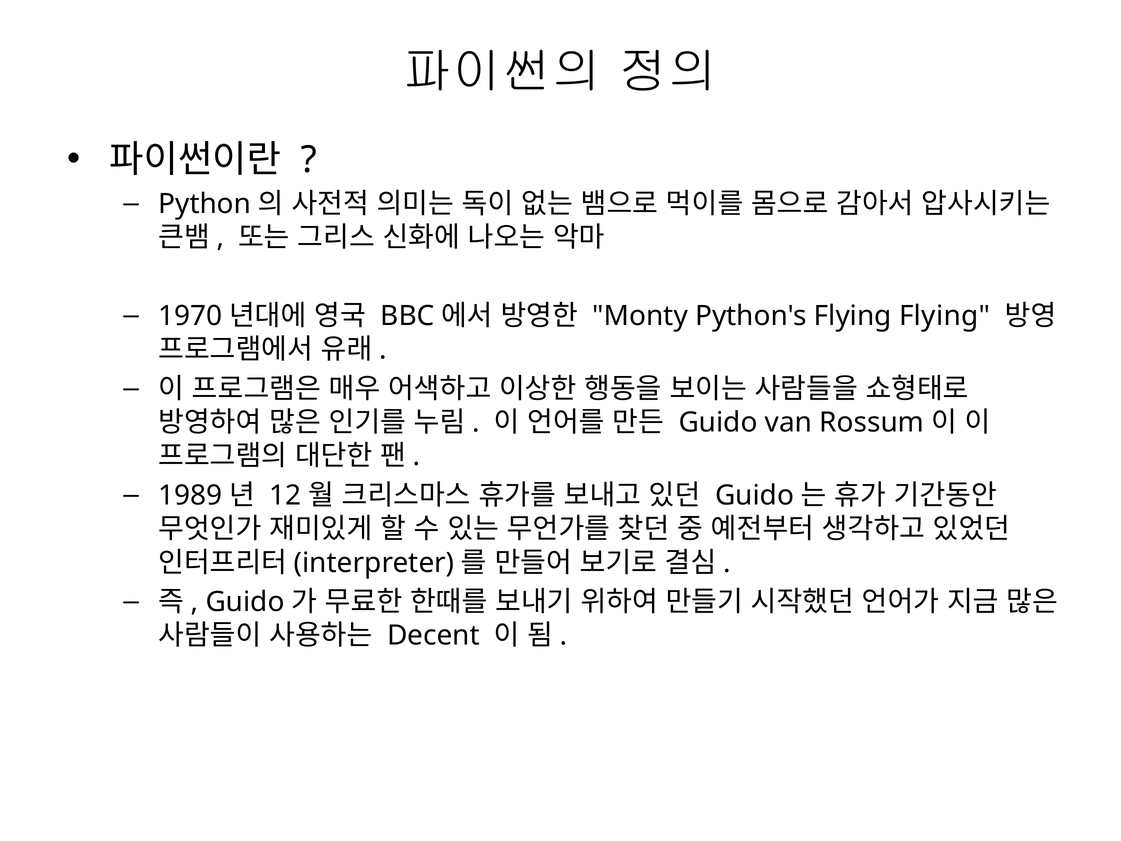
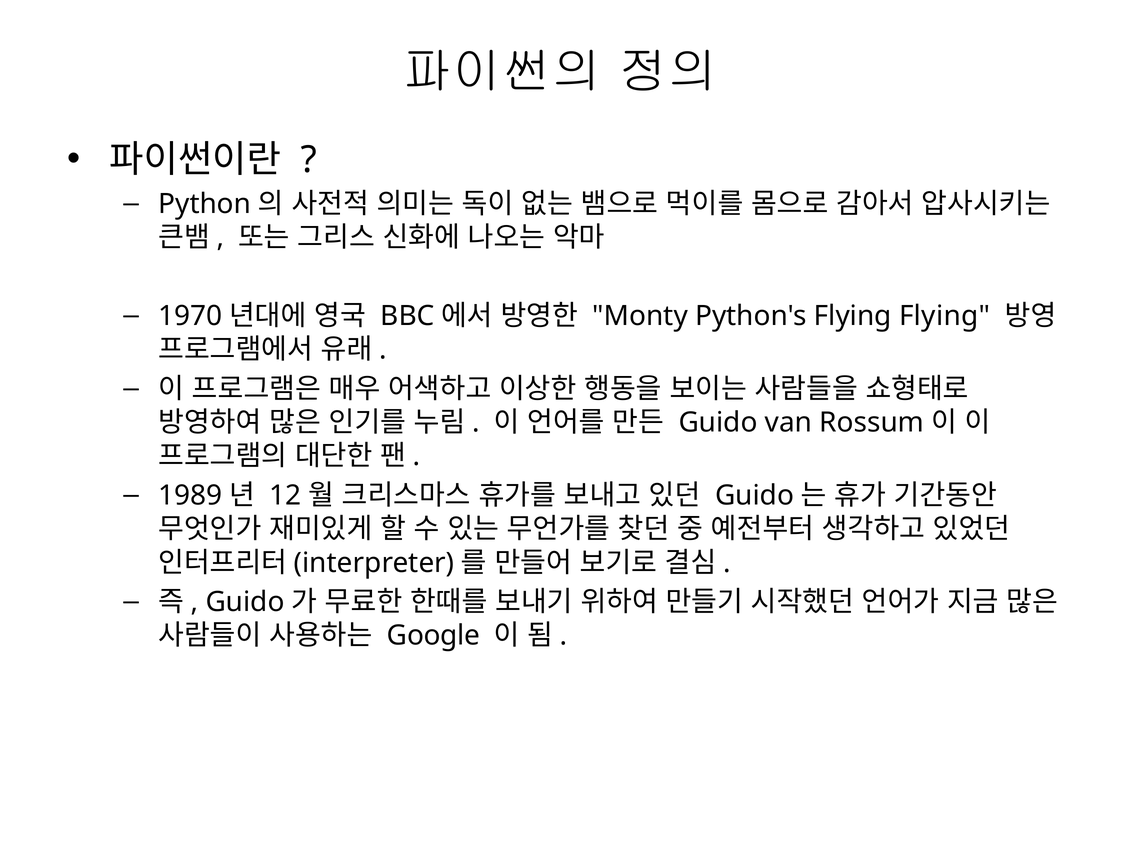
Decent: Decent -> Google
